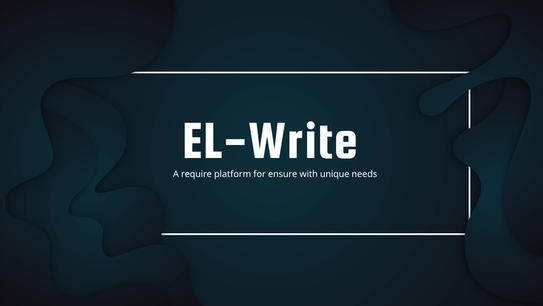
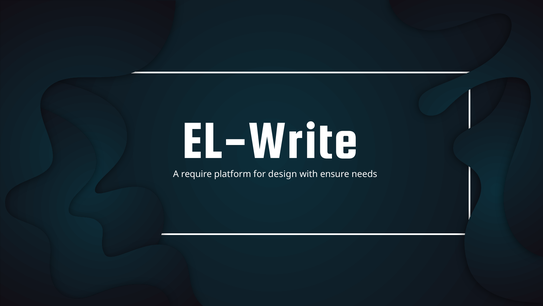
ensure: ensure -> design
unique: unique -> ensure
